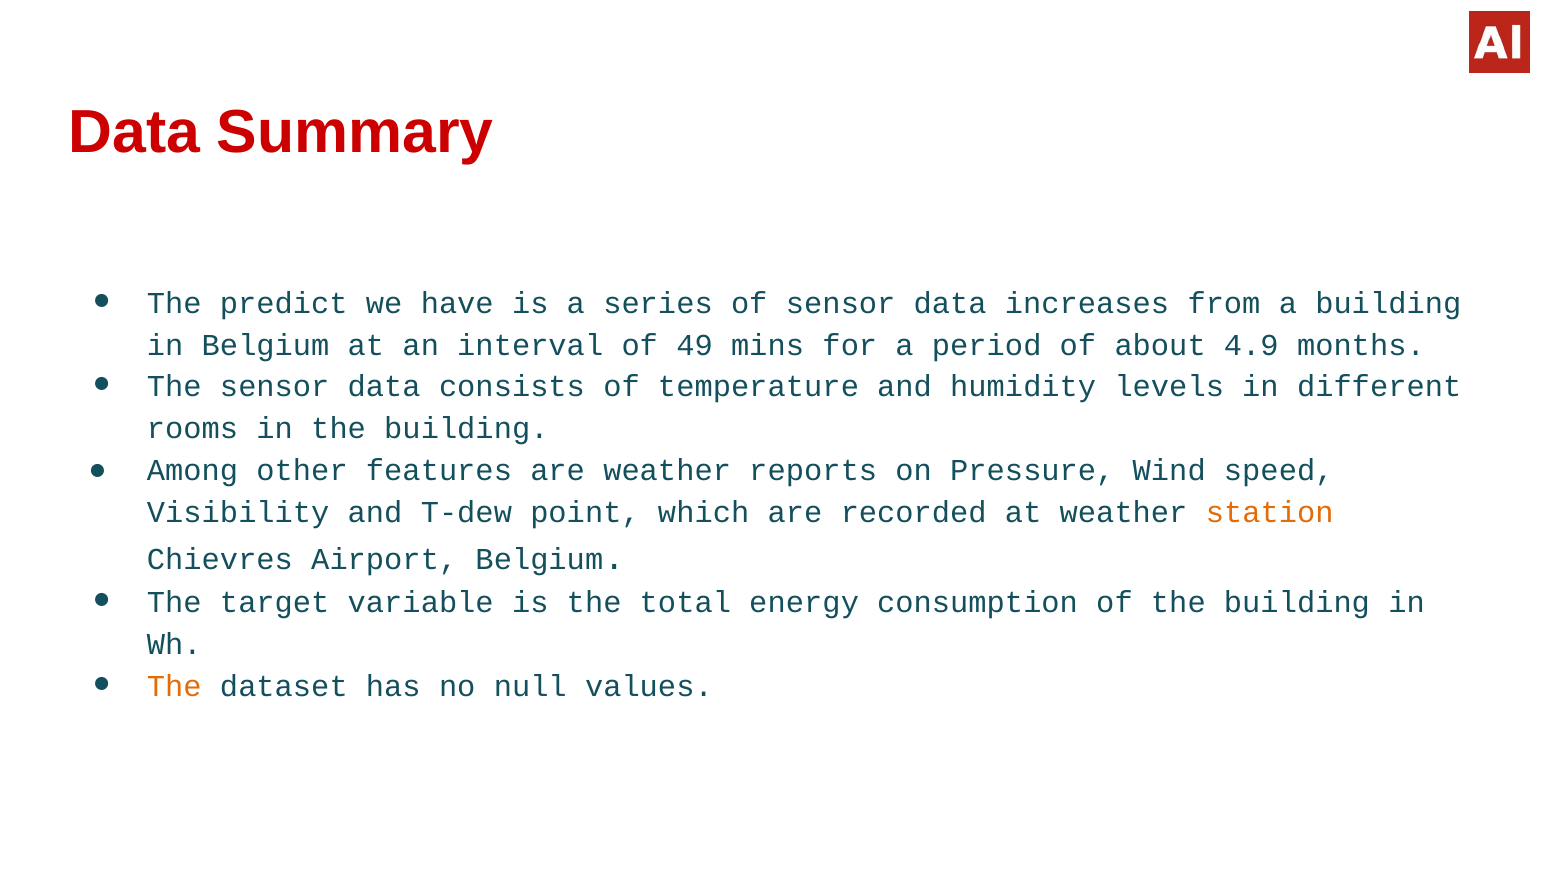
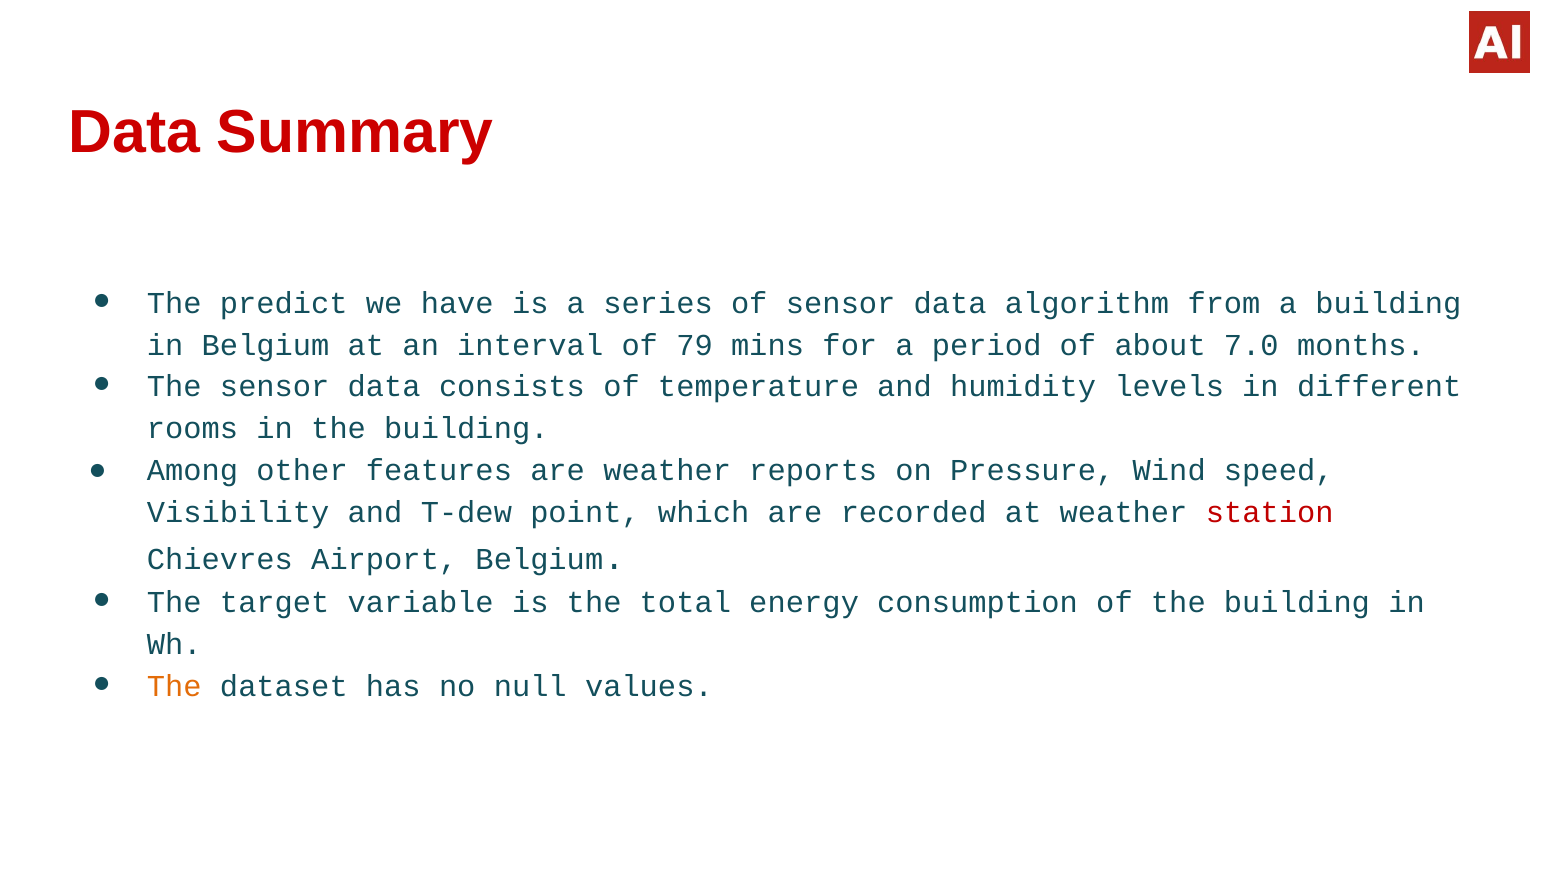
increases: increases -> algorithm
49: 49 -> 79
4.9: 4.9 -> 7.0
station colour: orange -> red
